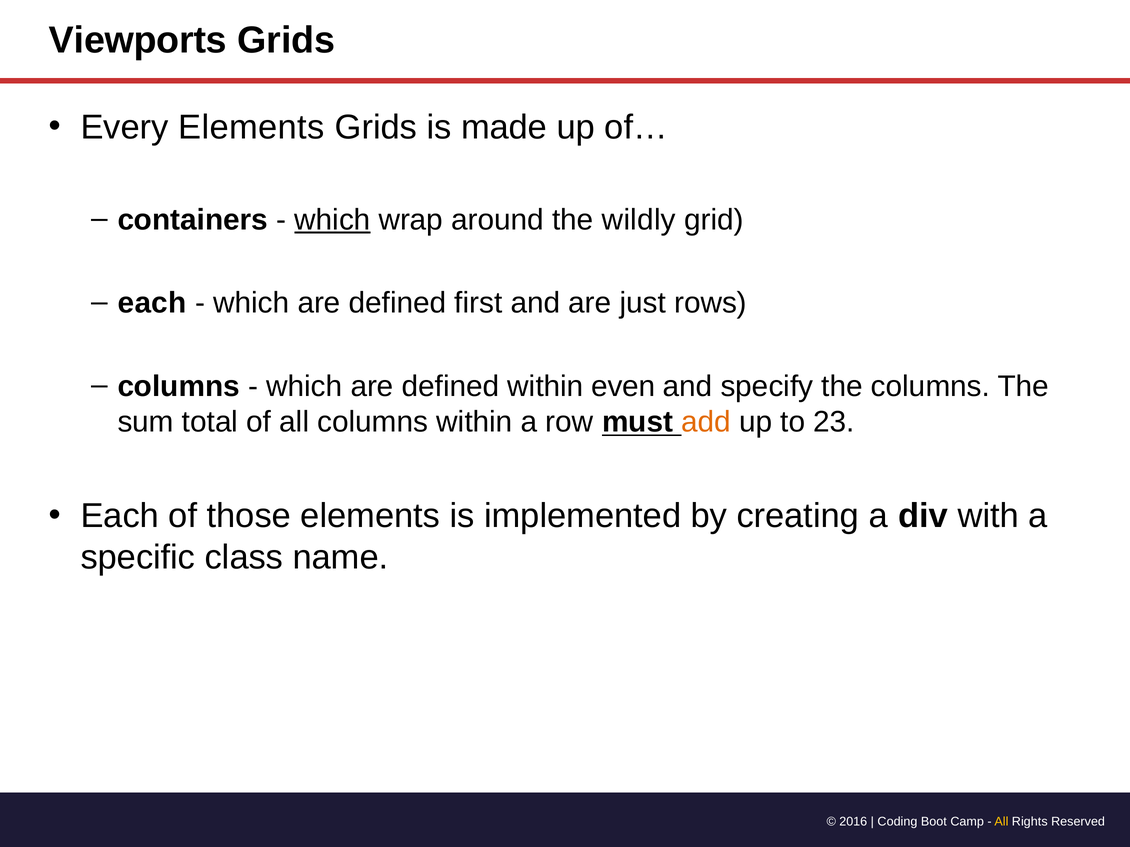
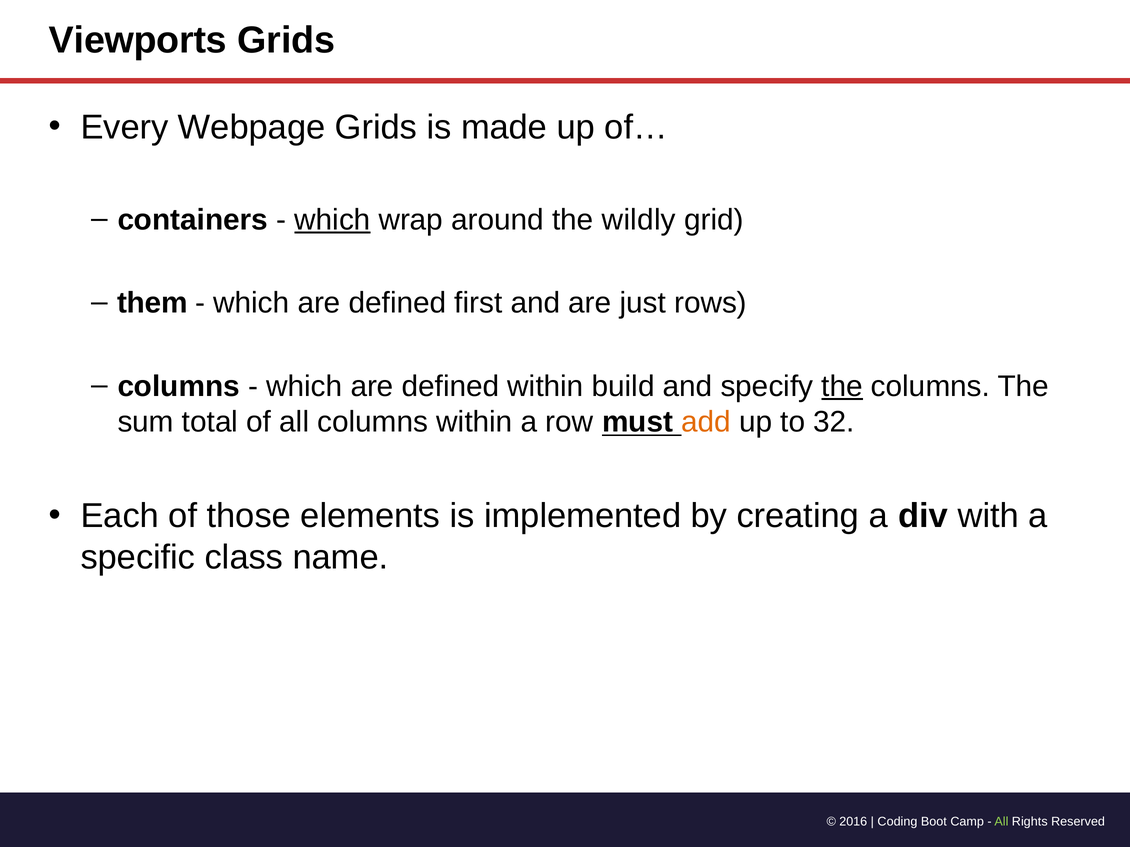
Every Elements: Elements -> Webpage
each at (152, 303): each -> them
even: even -> build
the at (842, 387) underline: none -> present
23: 23 -> 32
All at (1001, 822) colour: yellow -> light green
